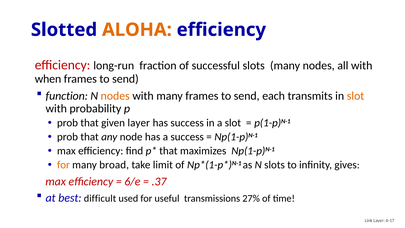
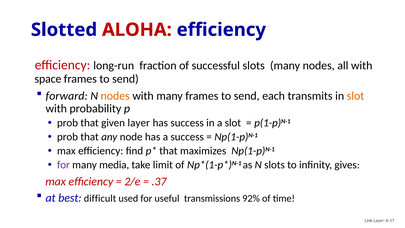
ALOHA colour: orange -> red
when: when -> space
function: function -> forward
for at (63, 165) colour: orange -> purple
broad: broad -> media
6/e: 6/e -> 2/e
27%: 27% -> 92%
